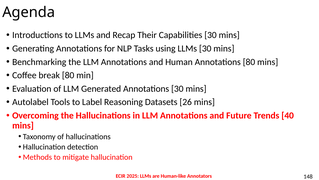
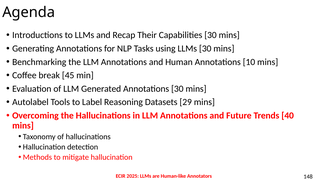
Annotations 80: 80 -> 10
break 80: 80 -> 45
26: 26 -> 29
